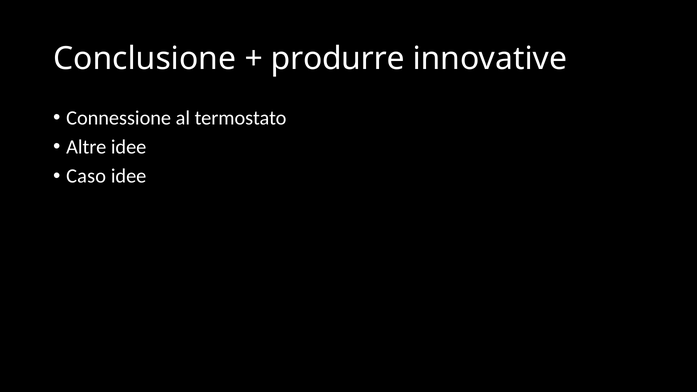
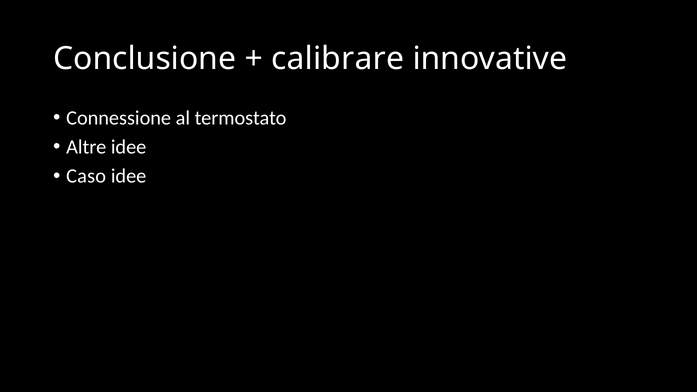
produrre: produrre -> calibrare
